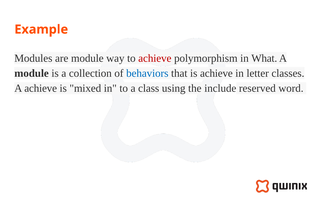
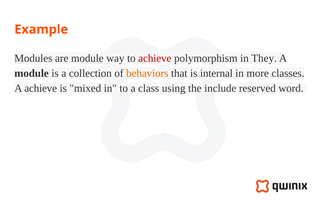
What: What -> They
behaviors colour: blue -> orange
is achieve: achieve -> internal
letter: letter -> more
